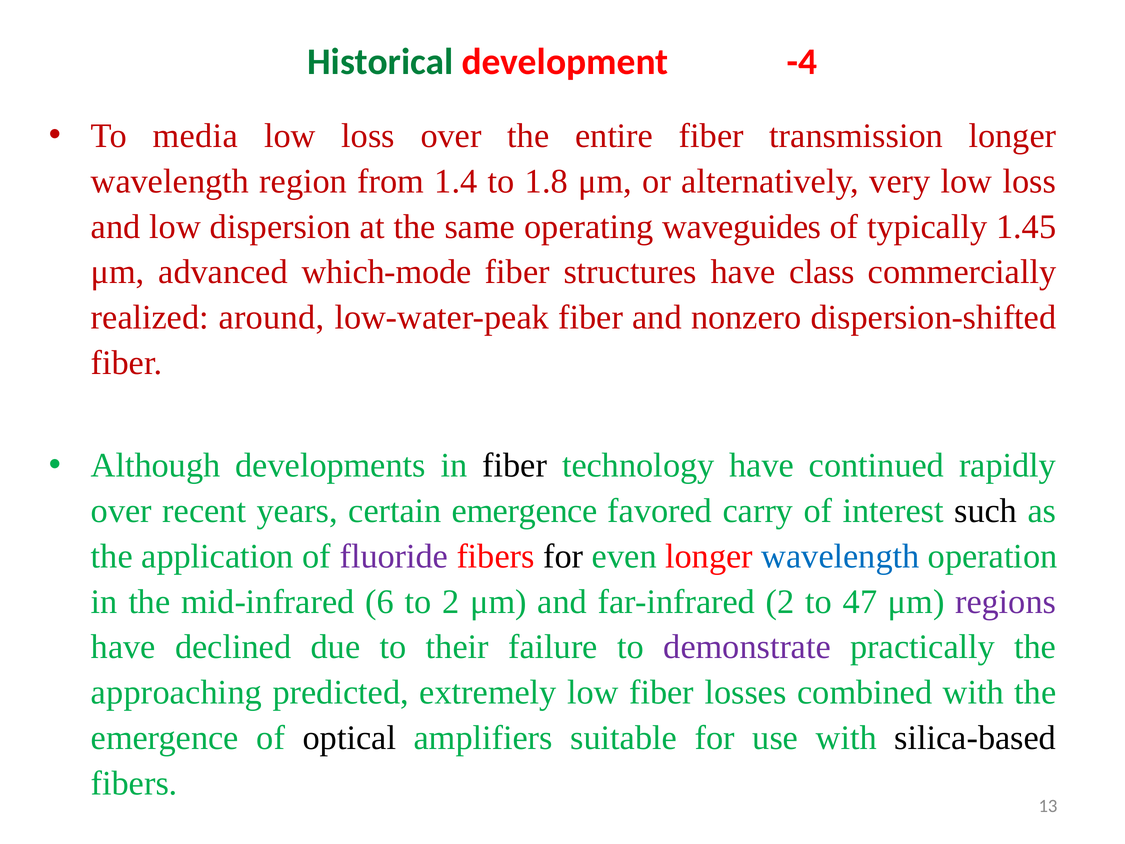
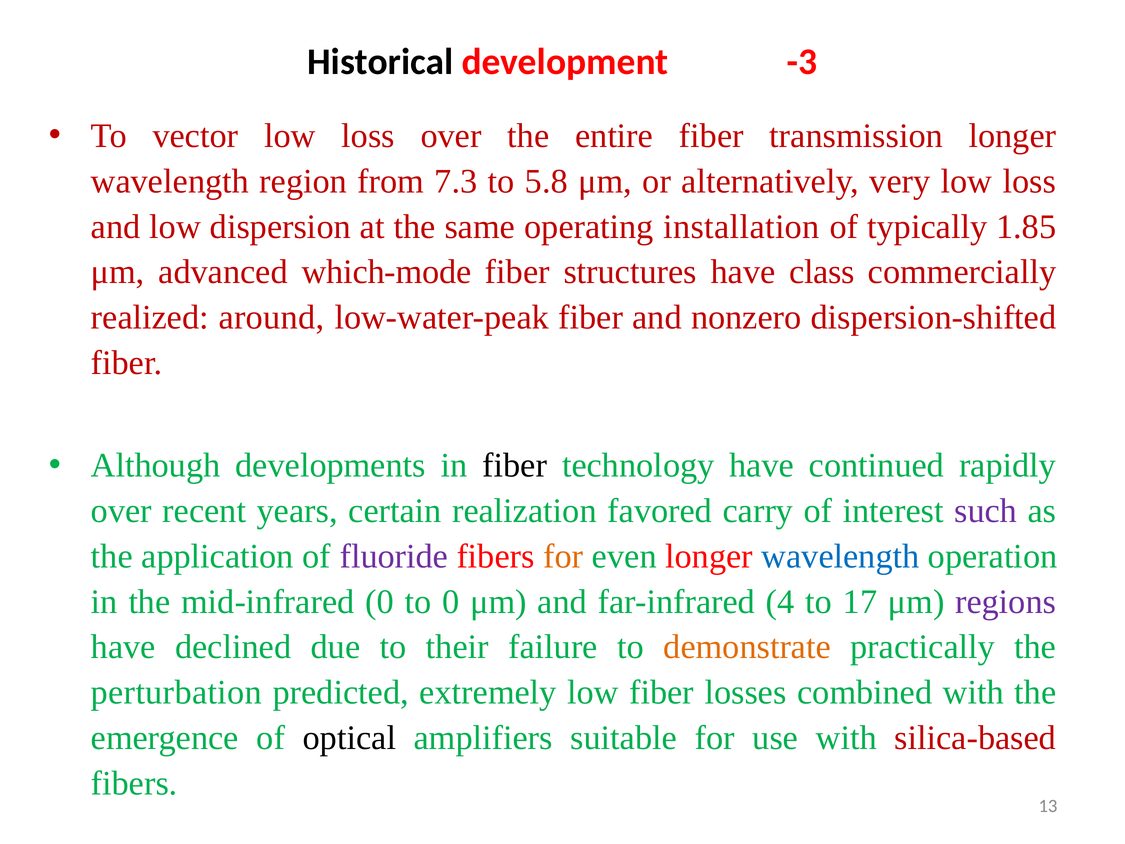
Historical colour: green -> black
-4: -4 -> -3
media: media -> vector
1.4: 1.4 -> 7.3
1.8: 1.8 -> 5.8
waveguides: waveguides -> installation
1.45: 1.45 -> 1.85
certain emergence: emergence -> realization
such colour: black -> purple
for at (563, 556) colour: black -> orange
mid-infrared 6: 6 -> 0
to 2: 2 -> 0
far-infrared 2: 2 -> 4
47: 47 -> 17
demonstrate colour: purple -> orange
approaching: approaching -> perturbation
silica-based colour: black -> red
